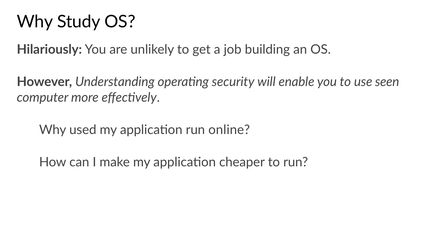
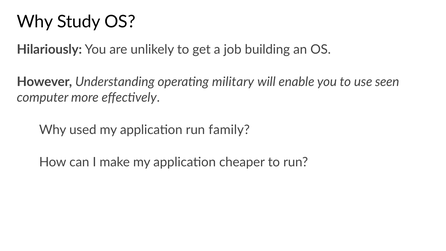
security: security -> military
online: online -> family
